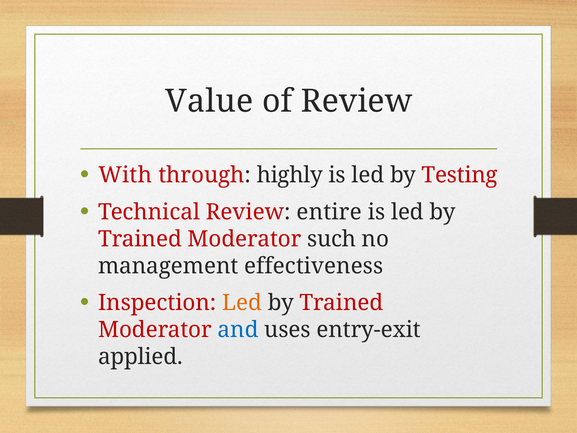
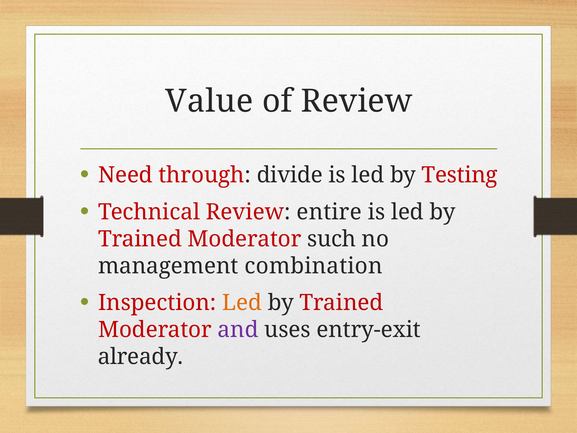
With: With -> Need
highly: highly -> divide
effectiveness: effectiveness -> combination
and colour: blue -> purple
applied: applied -> already
